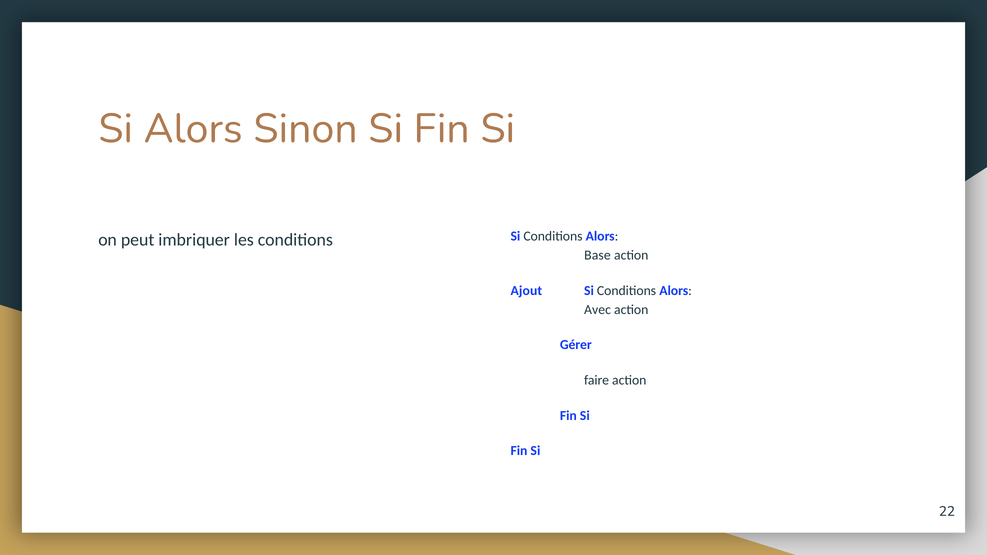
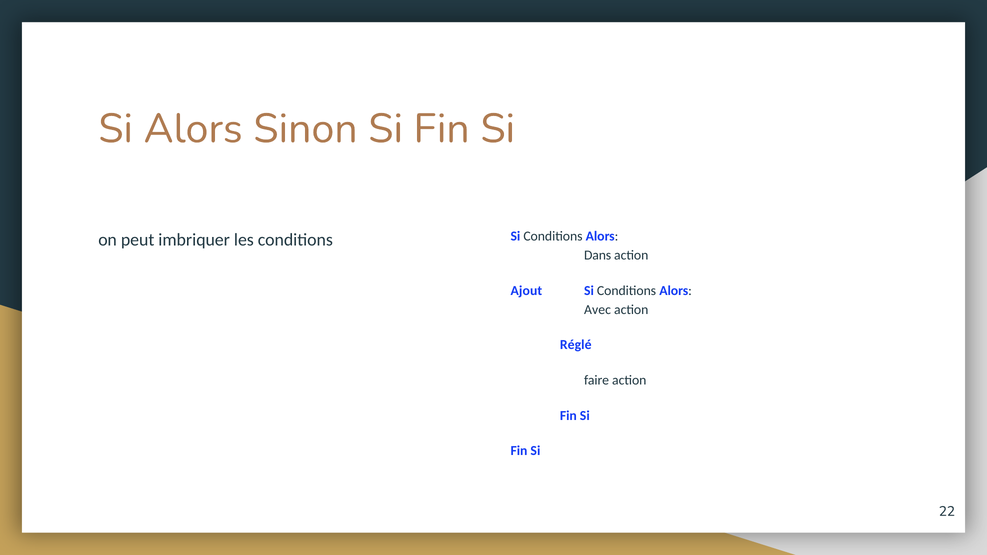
Base: Base -> Dans
Gérer: Gérer -> Réglé
